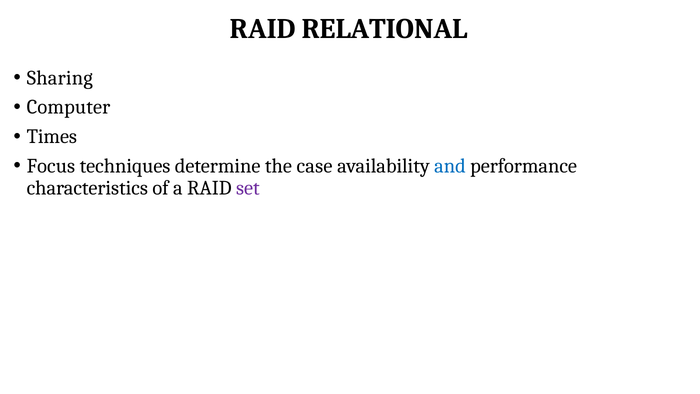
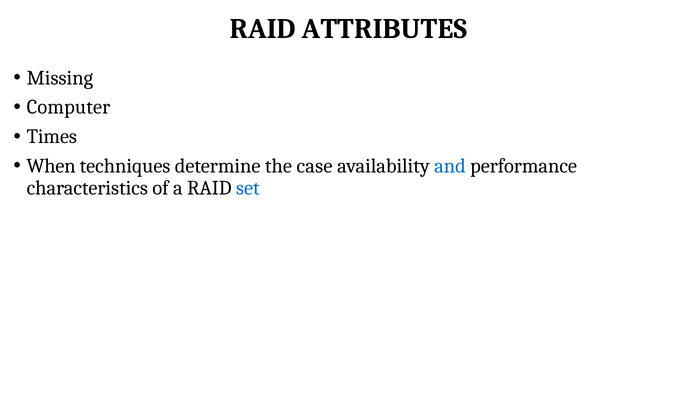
RELATIONAL: RELATIONAL -> ATTRIBUTES
Sharing: Sharing -> Missing
Focus: Focus -> When
set colour: purple -> blue
